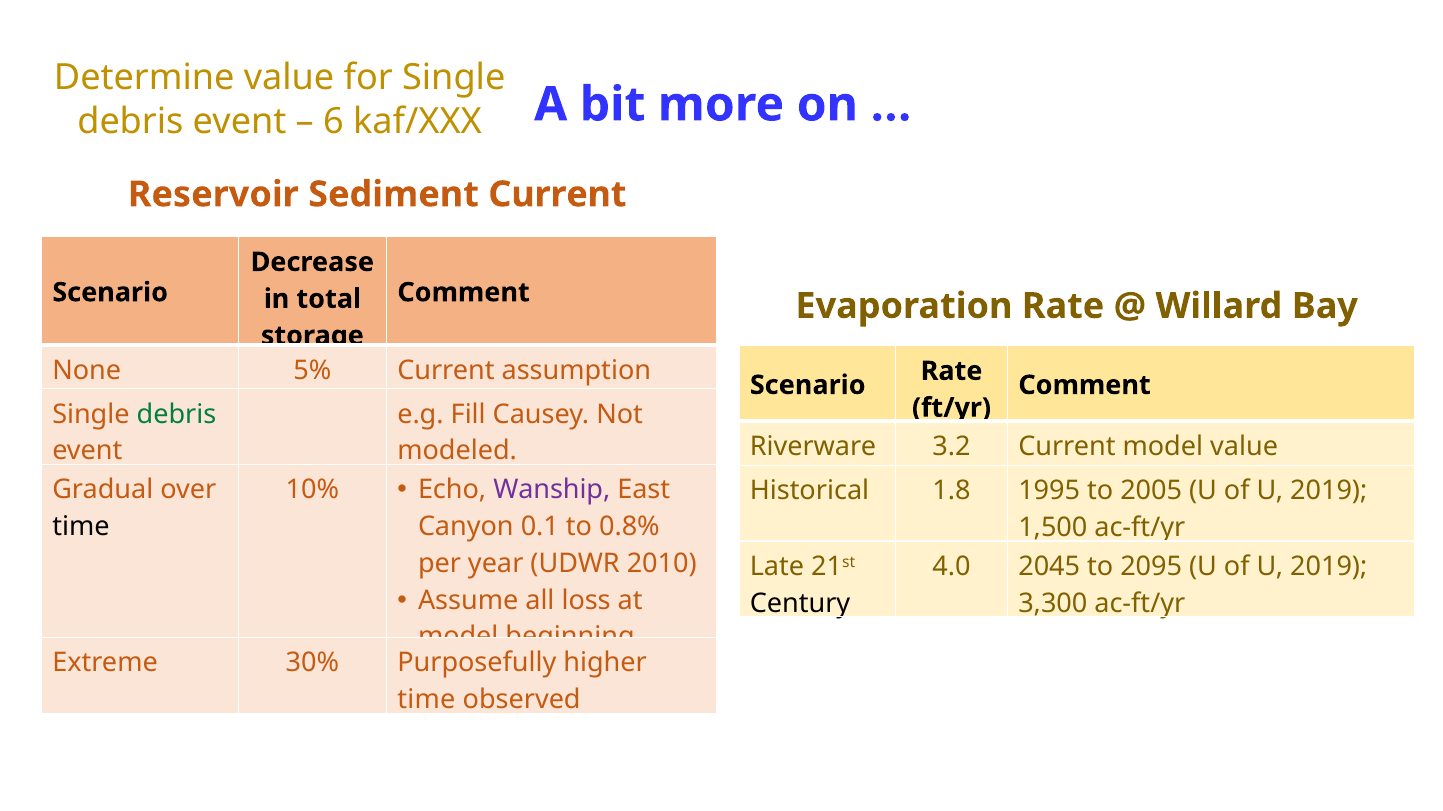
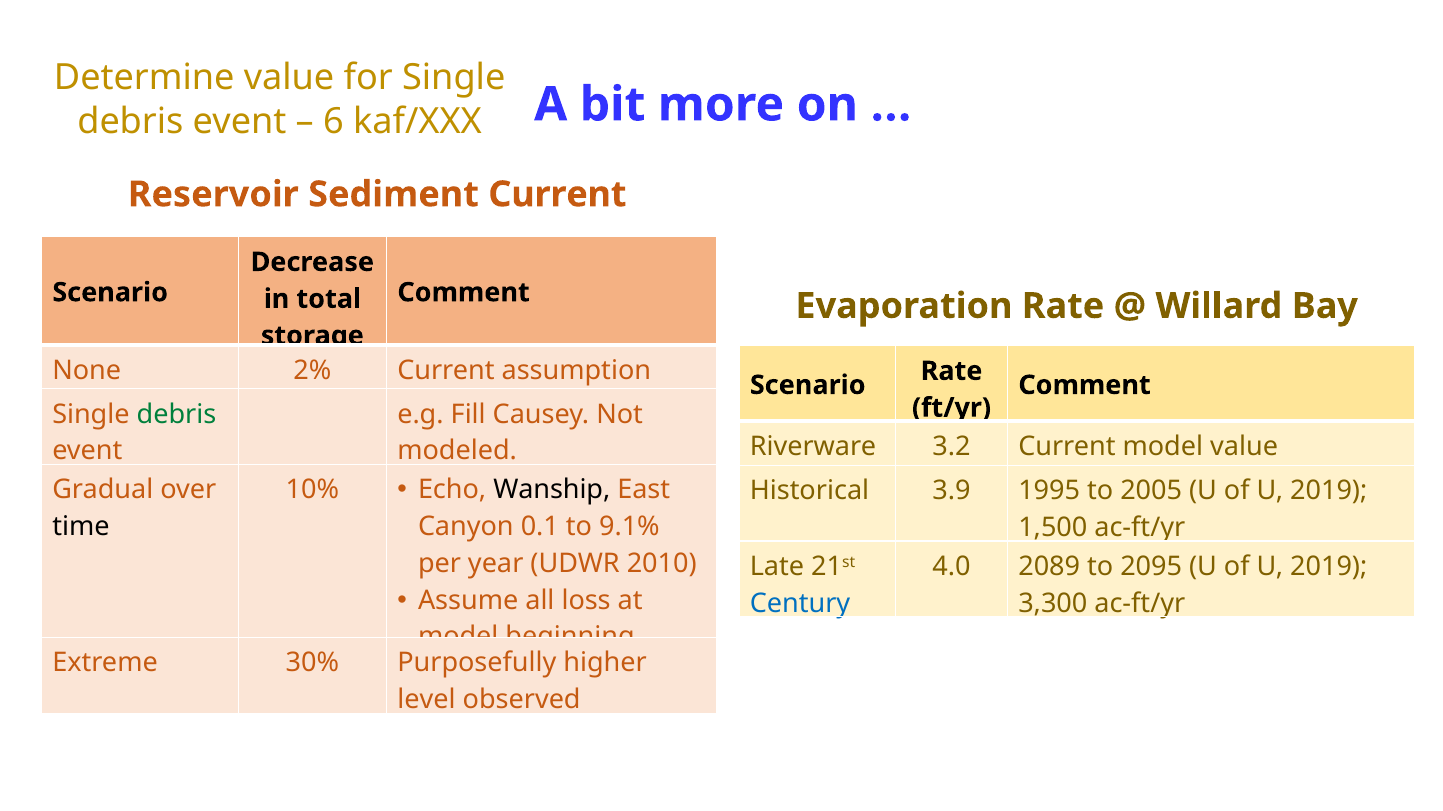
5%: 5% -> 2%
Wanship colour: purple -> black
1.8: 1.8 -> 3.9
0.8%: 0.8% -> 9.1%
2045: 2045 -> 2089
Century colour: black -> blue
time at (426, 700): time -> level
